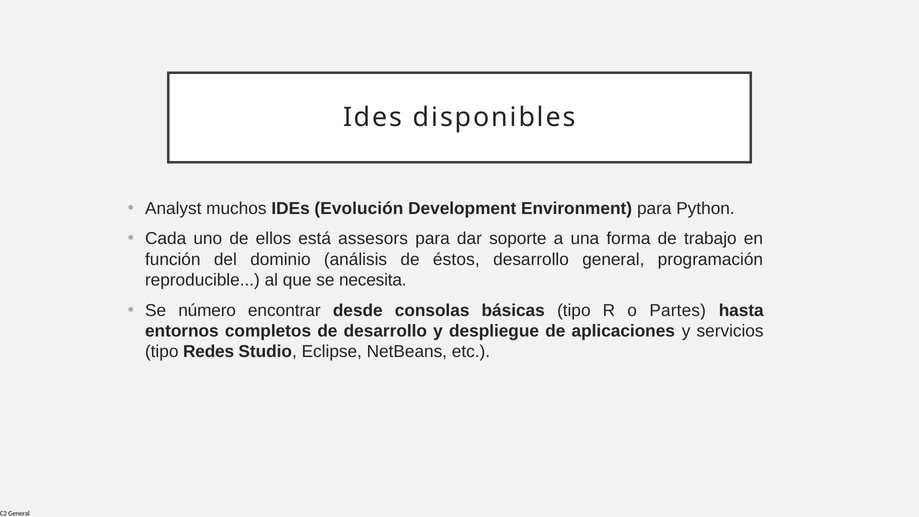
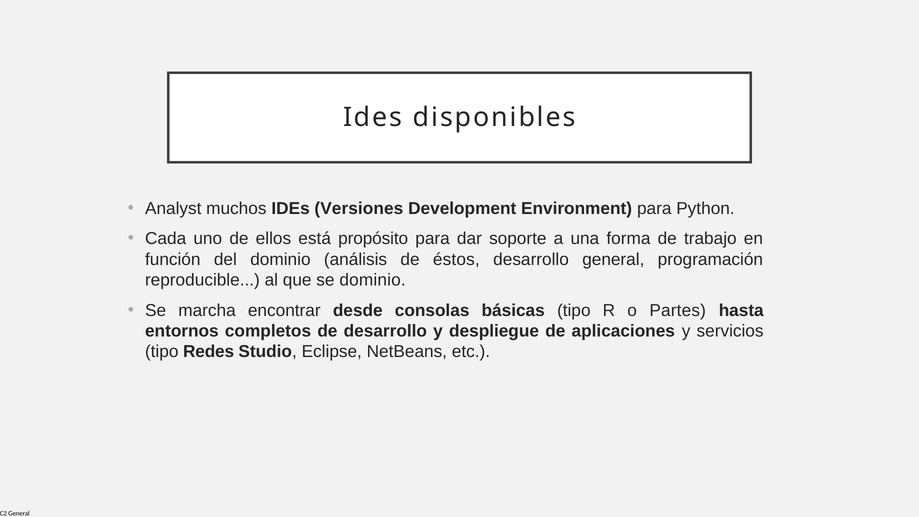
Evolución: Evolución -> Versiones
assesors: assesors -> propósito
se necesita: necesita -> dominio
número: número -> marcha
